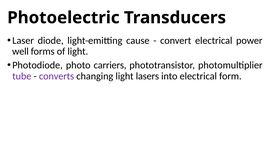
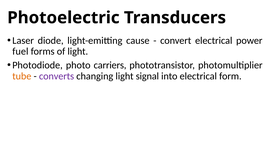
well: well -> fuel
tube colour: purple -> orange
lasers: lasers -> signal
